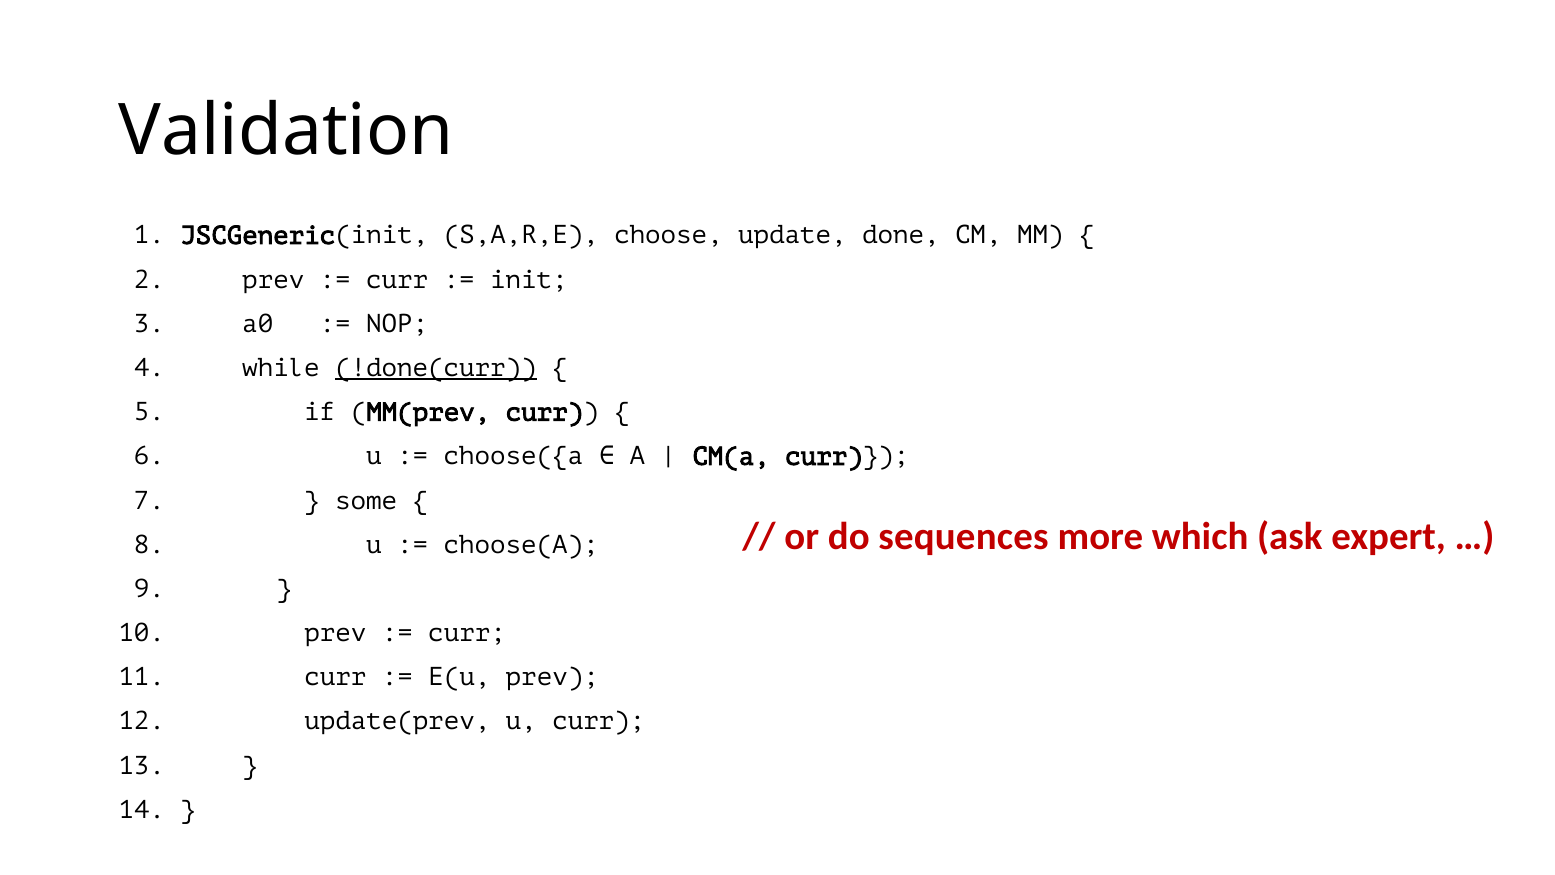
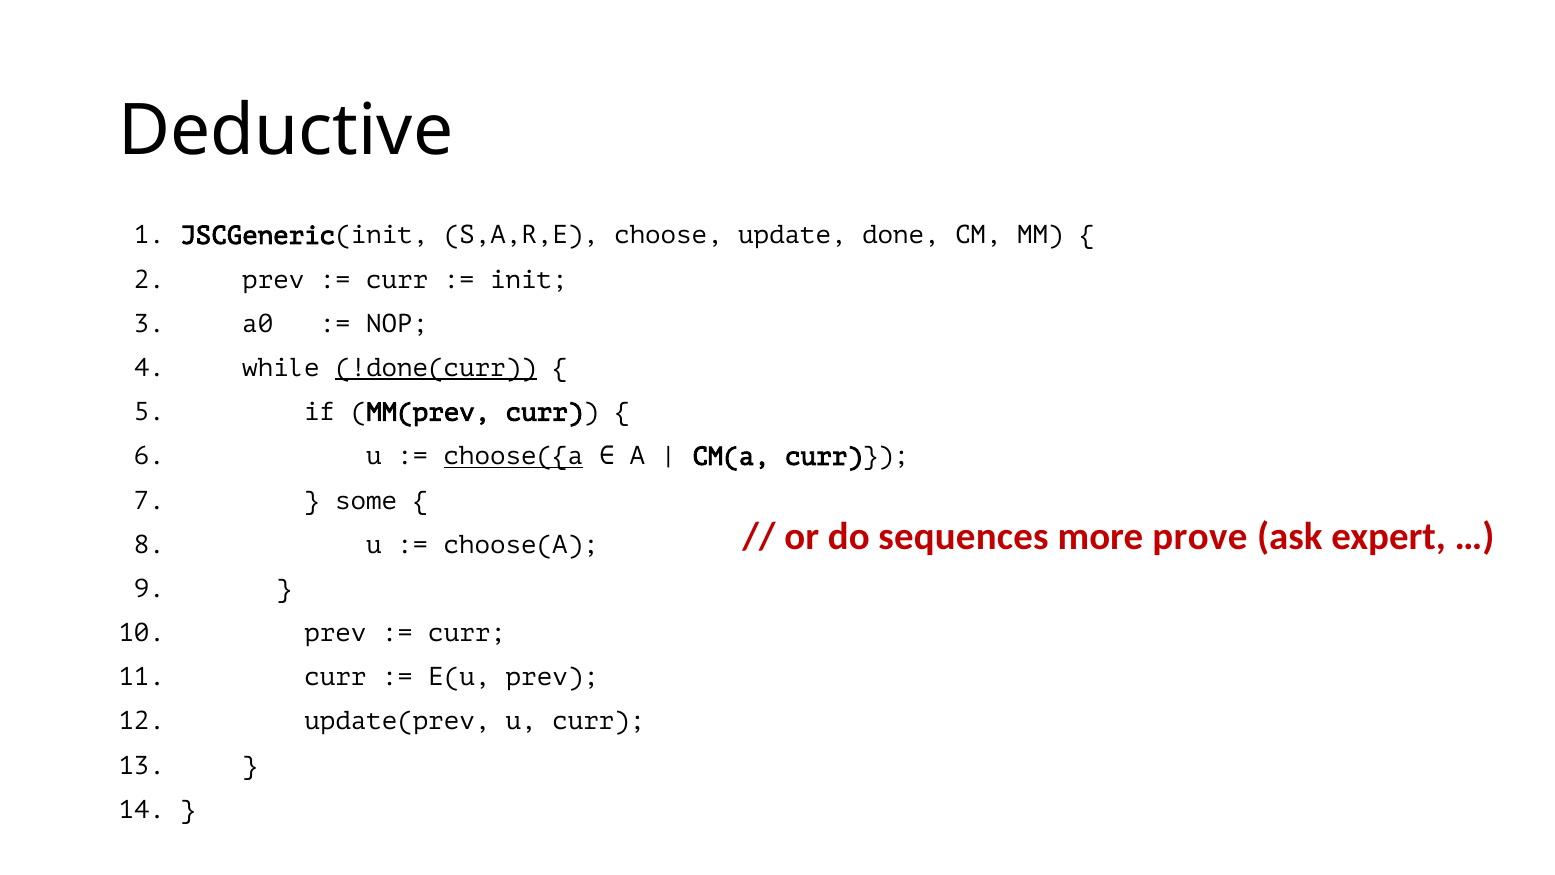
Validation: Validation -> Deductive
choose({a underline: none -> present
which: which -> prove
